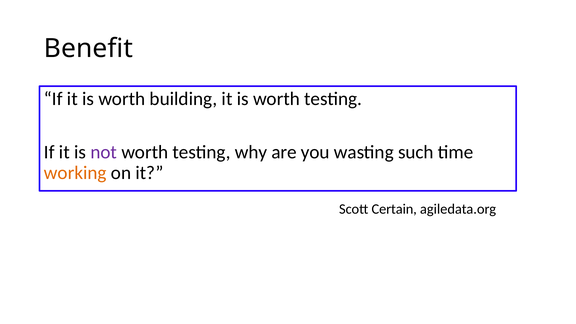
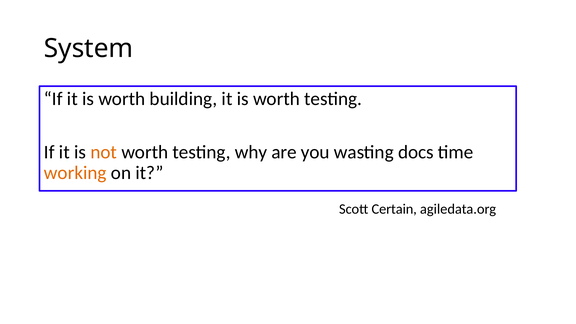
Benefit: Benefit -> System
not colour: purple -> orange
such: such -> docs
